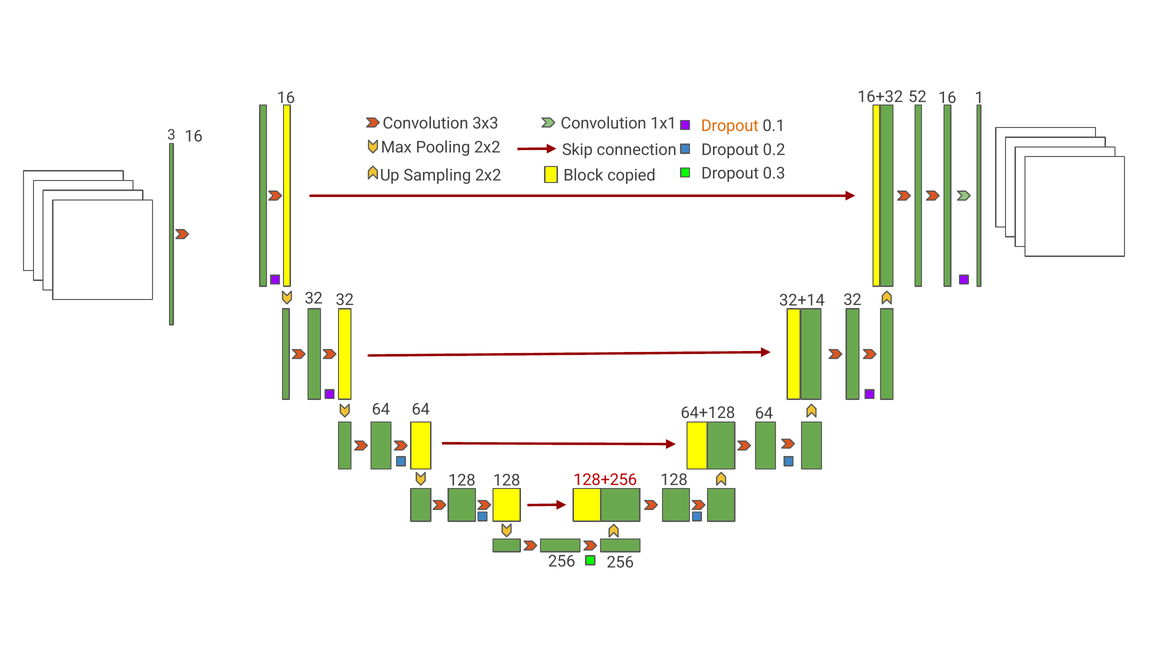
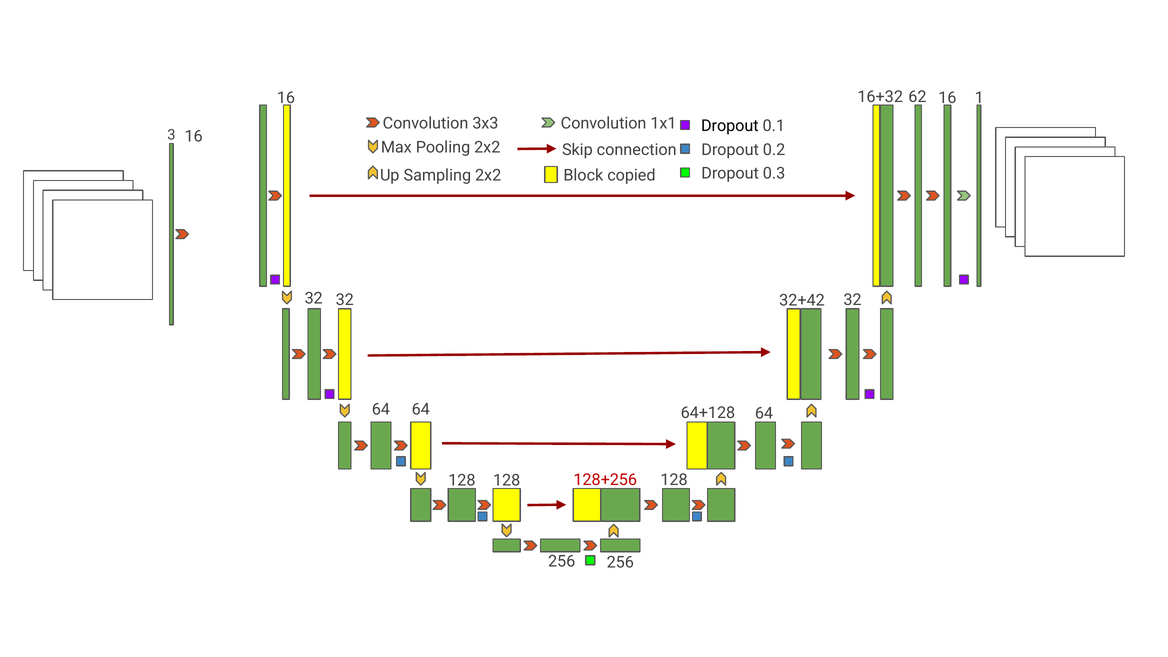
52: 52 -> 62
Dropout at (730, 126) colour: orange -> black
32+14: 32+14 -> 32+42
